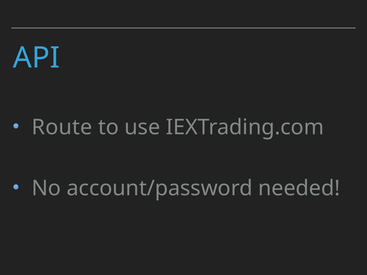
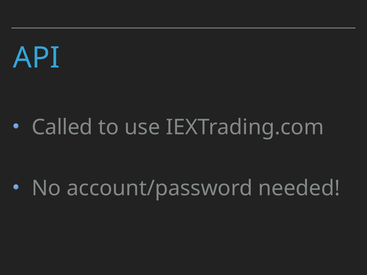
Route: Route -> Called
